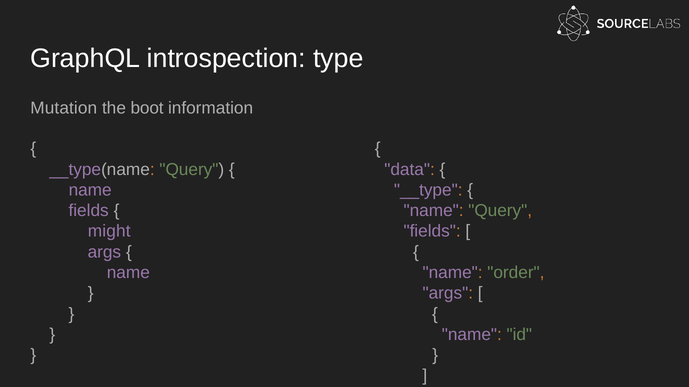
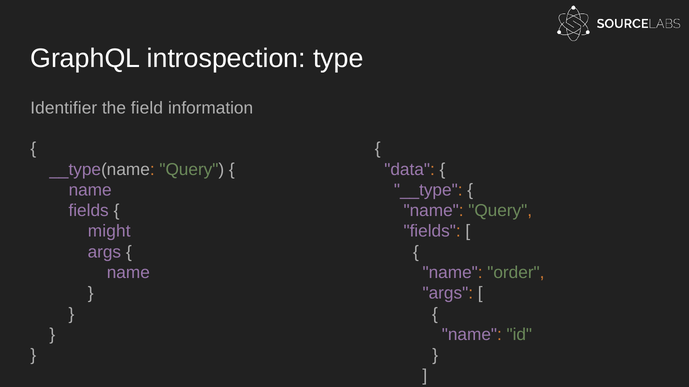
Mutation: Mutation -> Identifier
boot: boot -> field
